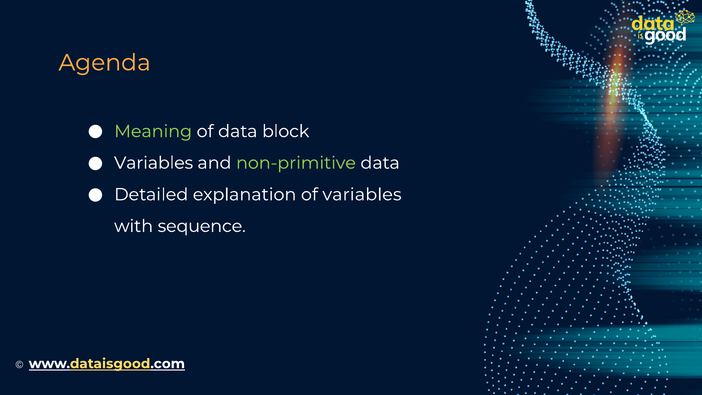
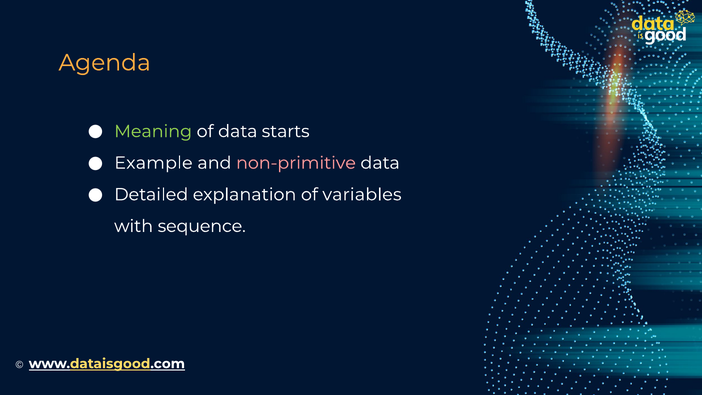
block: block -> starts
Variables at (154, 163): Variables -> Example
non-primitive colour: light green -> pink
